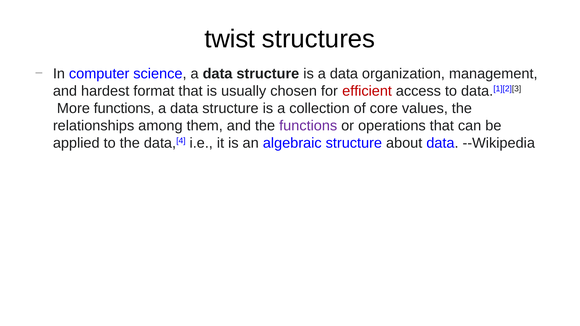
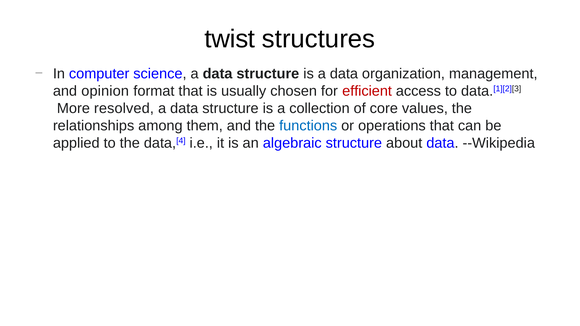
hardest: hardest -> opinion
More functions: functions -> resolved
functions at (308, 126) colour: purple -> blue
